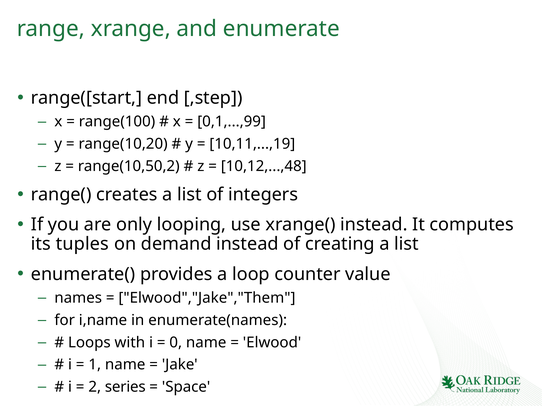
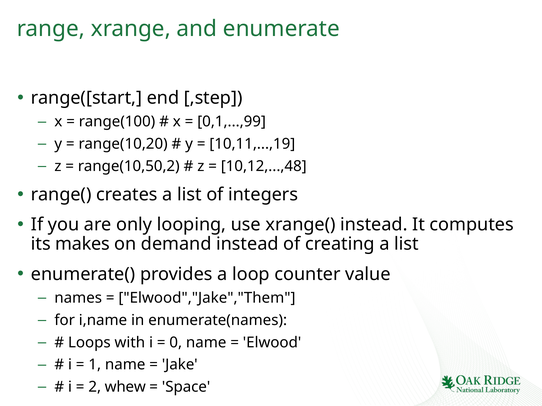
tuples: tuples -> makes
series: series -> whew
